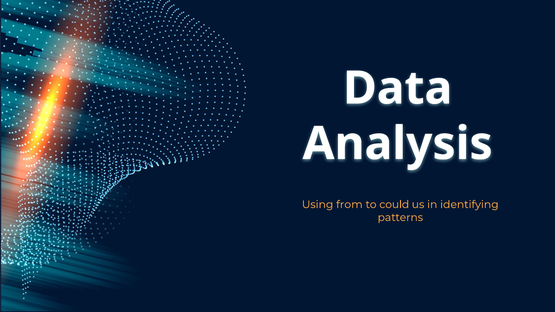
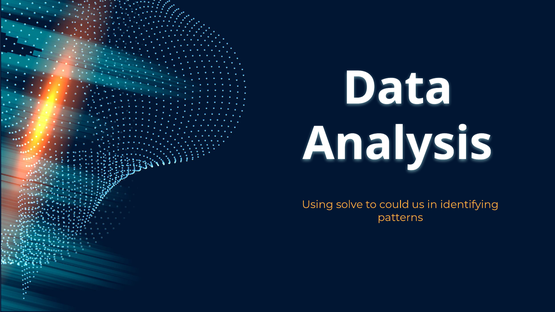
from: from -> solve
